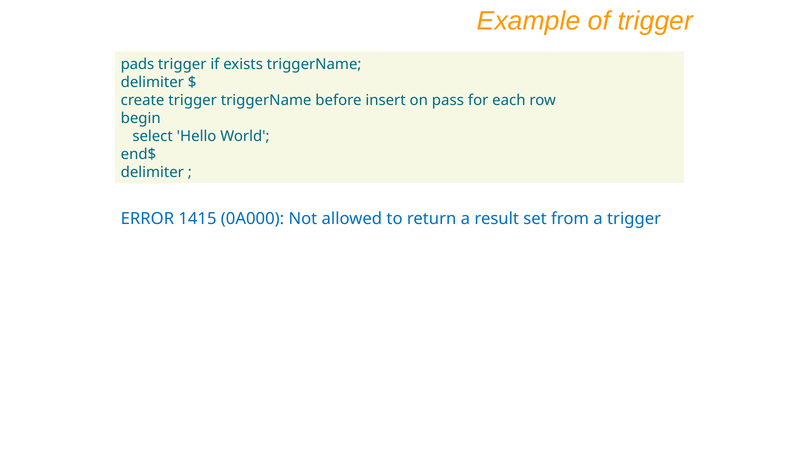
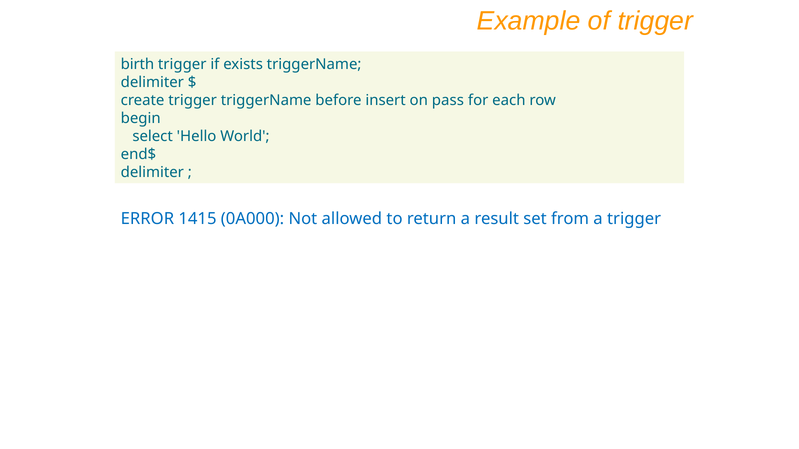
pads: pads -> birth
